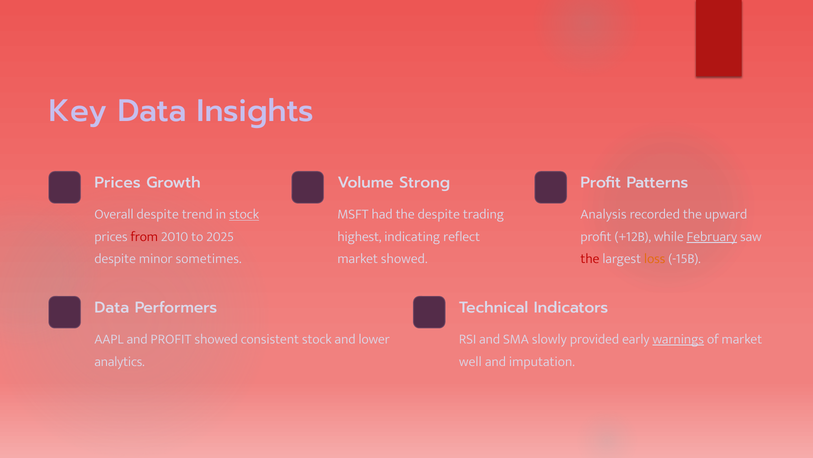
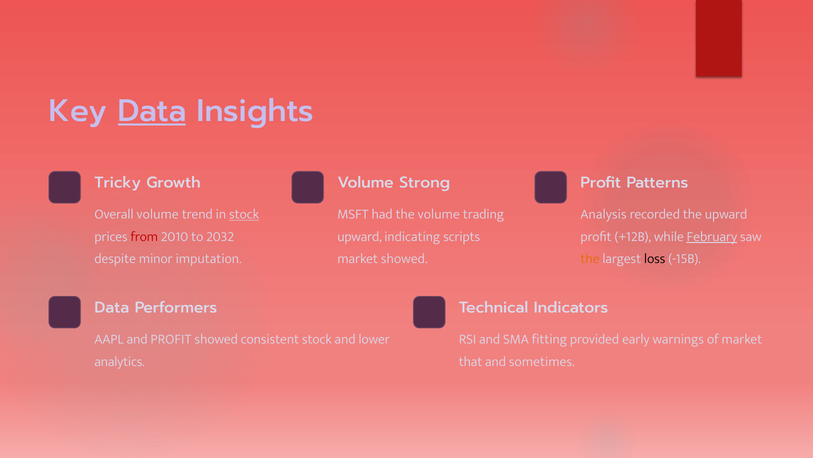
Data at (152, 111) underline: none -> present
Prices at (118, 182): Prices -> Tricky
Overall despite: despite -> volume
the despite: despite -> volume
2025: 2025 -> 2032
highest at (359, 236): highest -> upward
reflect: reflect -> scripts
sometimes: sometimes -> imputation
the at (590, 258) colour: red -> orange
loss colour: orange -> black
slowly: slowly -> fitting
warnings underline: present -> none
well: well -> that
imputation: imputation -> sometimes
